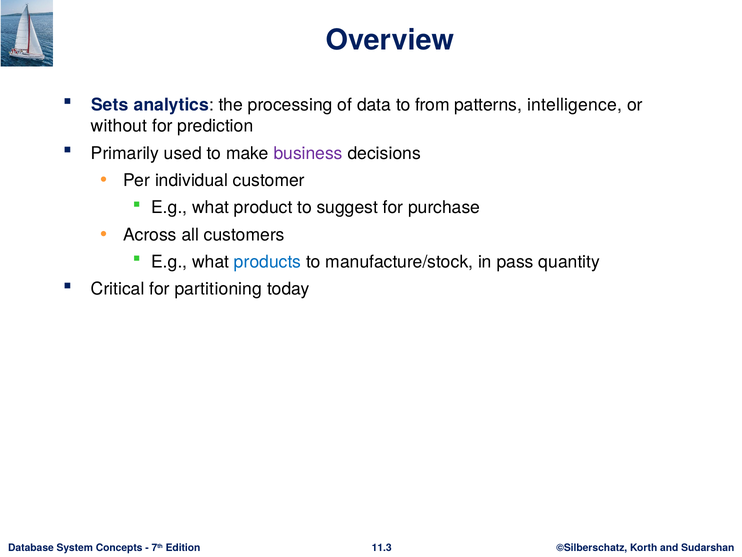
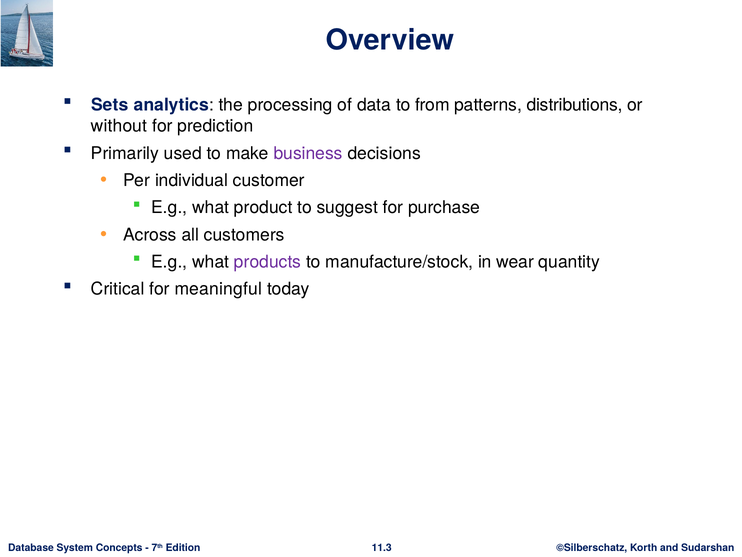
intelligence: intelligence -> distributions
products colour: blue -> purple
pass: pass -> wear
partitioning: partitioning -> meaningful
